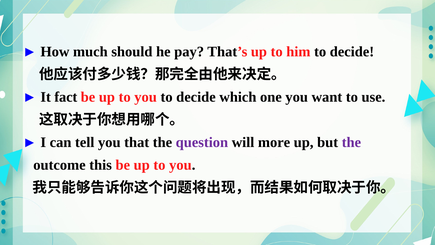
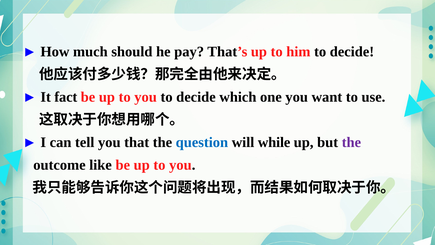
question colour: purple -> blue
more: more -> while
this: this -> like
